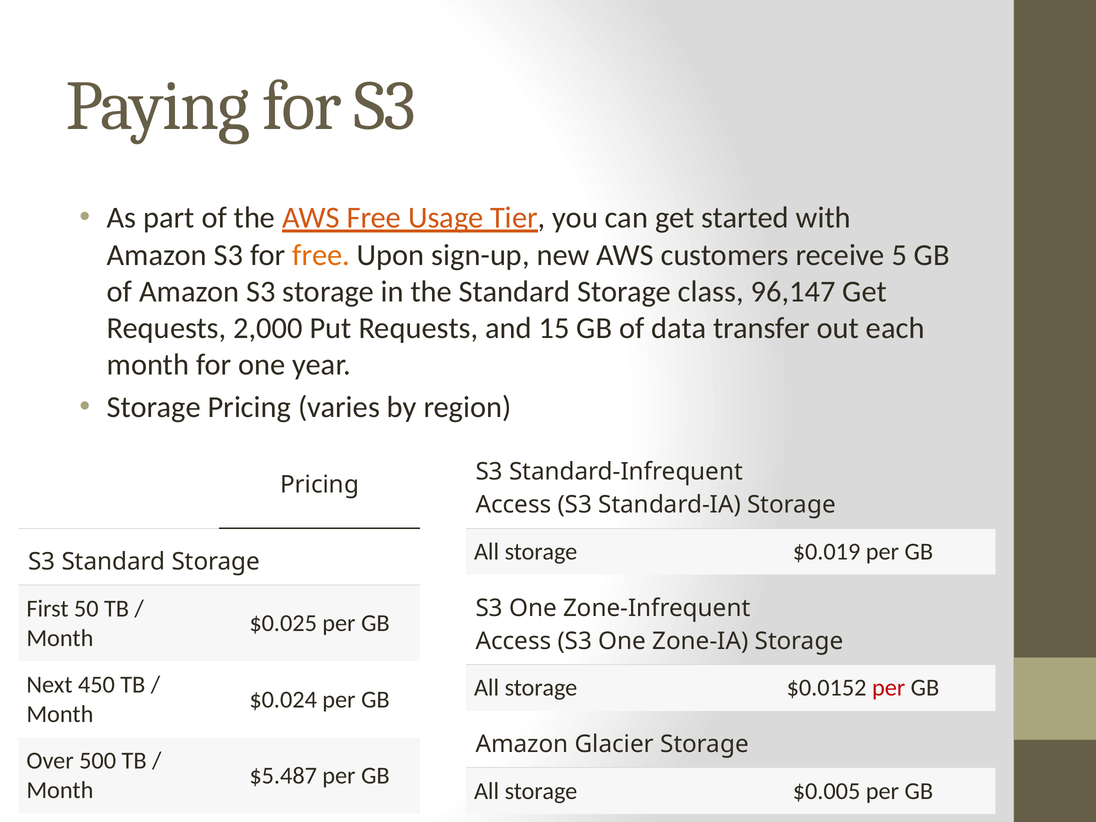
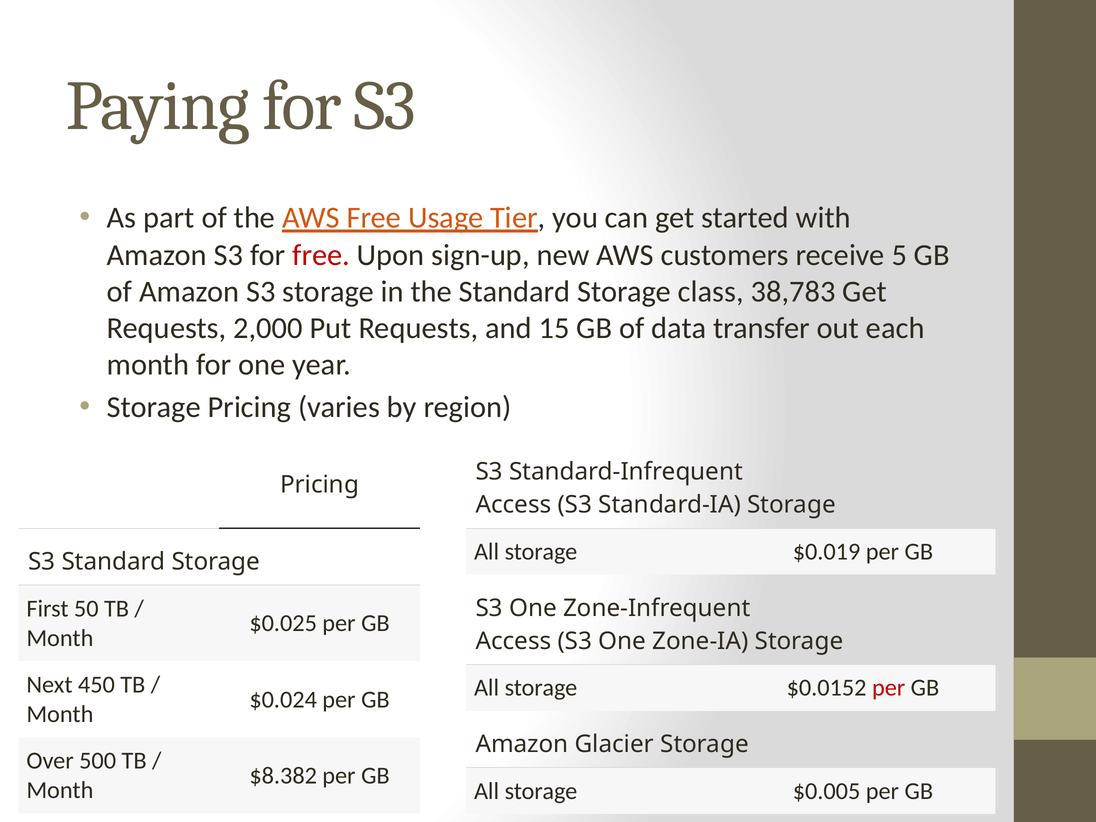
free at (321, 255) colour: orange -> red
96,147: 96,147 -> 38,783
$5.487: $5.487 -> $8.382
